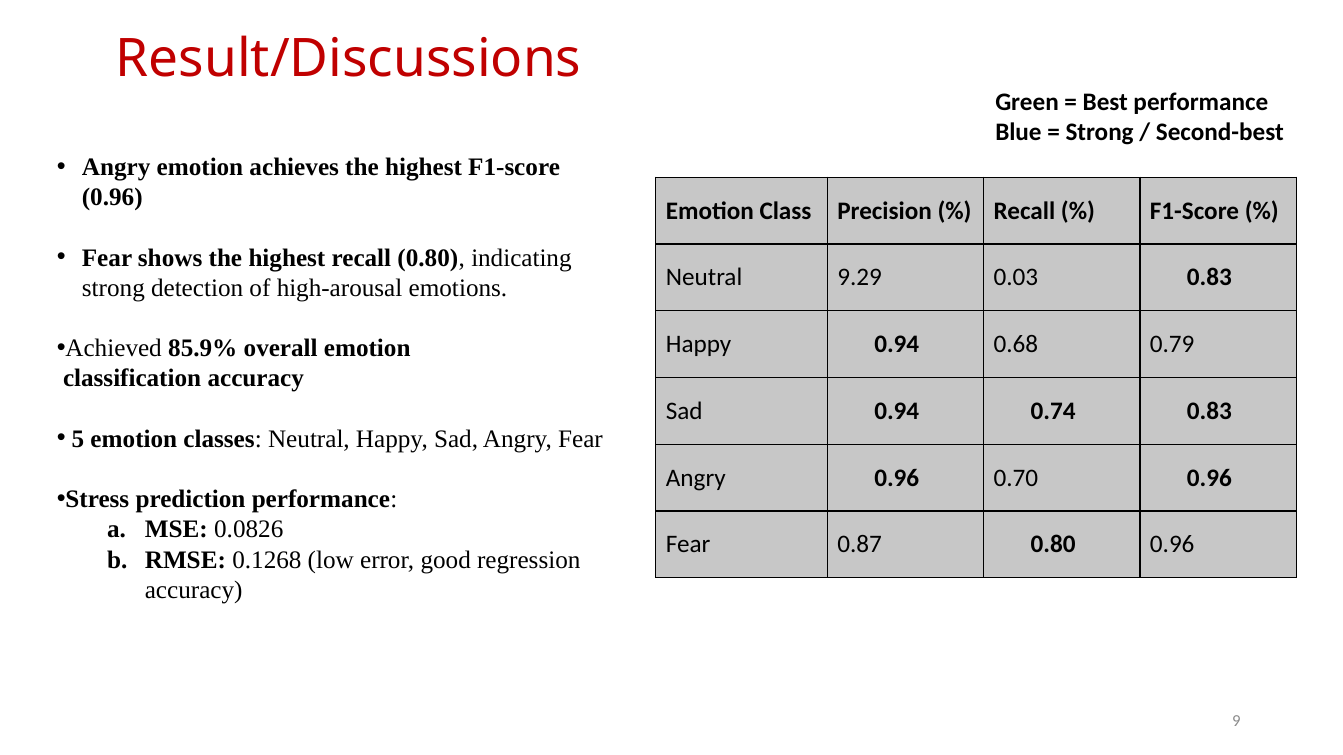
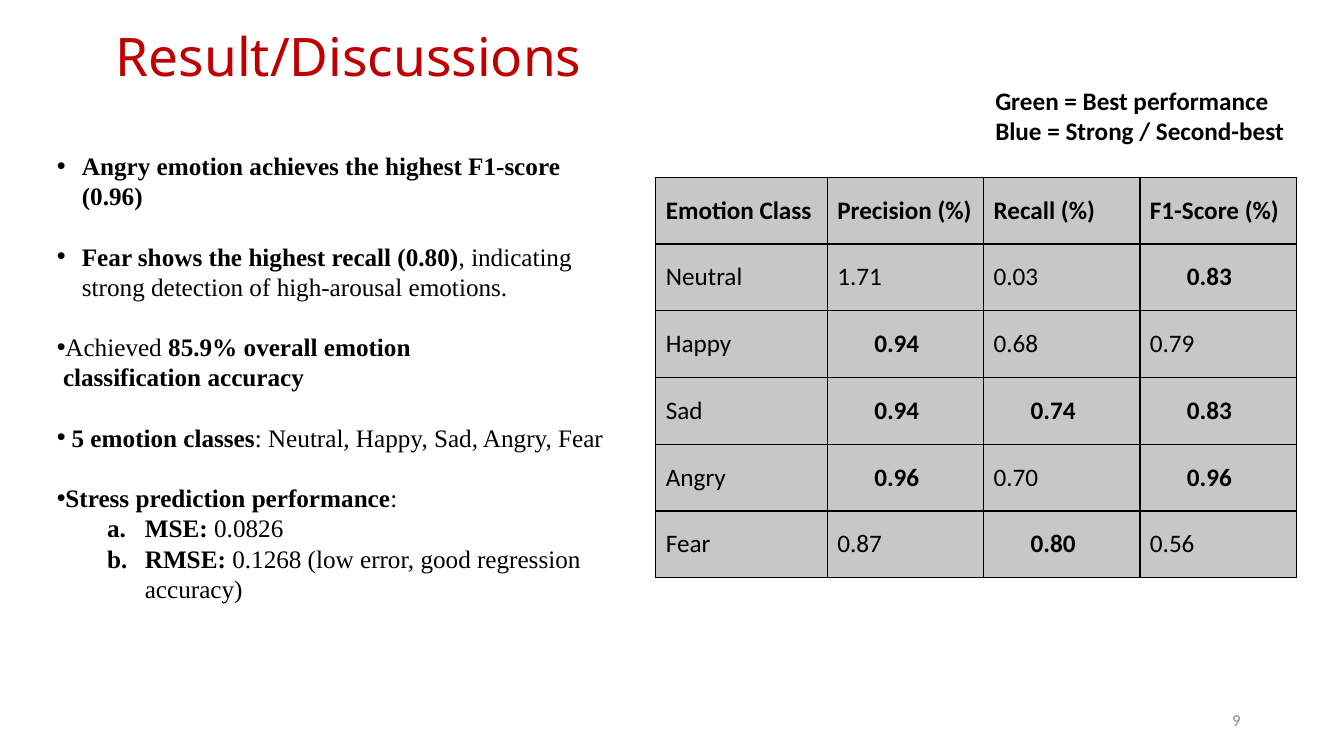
9.29: 9.29 -> 1.71
0.96 at (1172, 545): 0.96 -> 0.56
